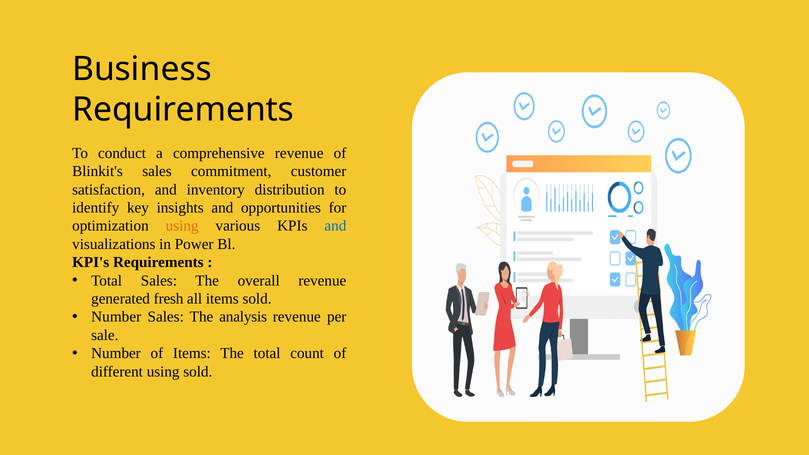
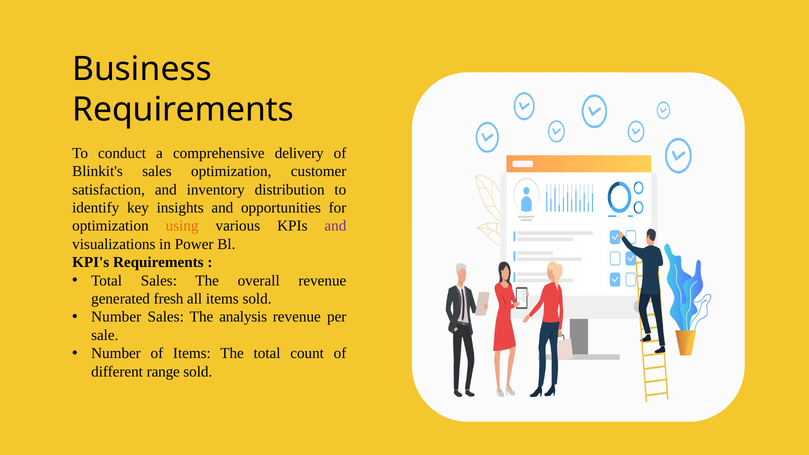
comprehensive revenue: revenue -> delivery
sales commitment: commitment -> optimization
and at (335, 226) colour: blue -> purple
different using: using -> range
